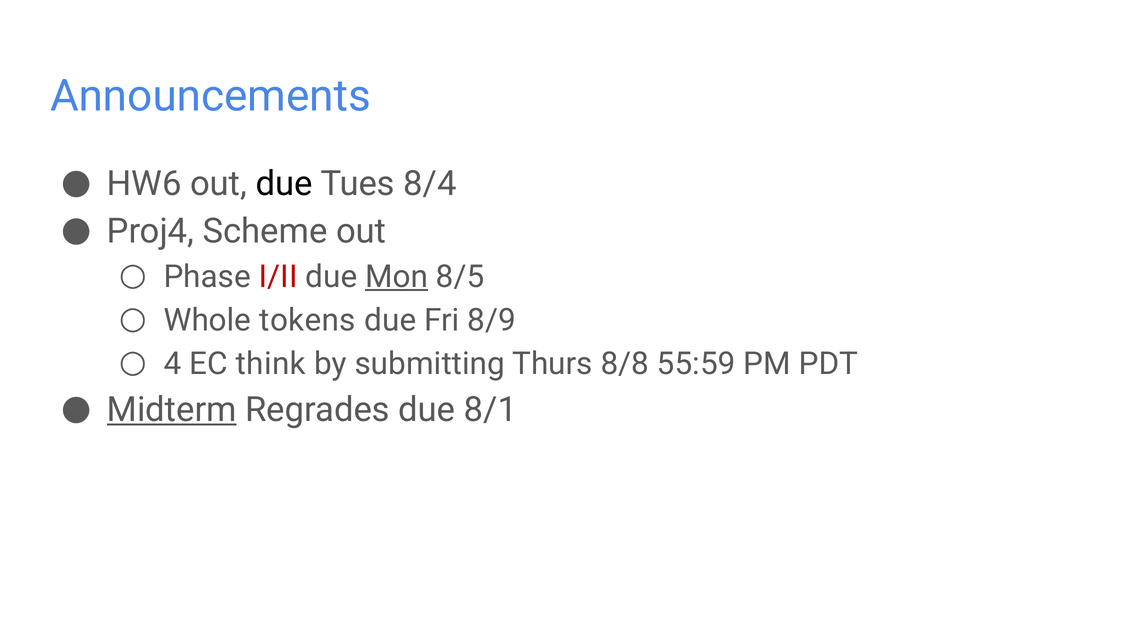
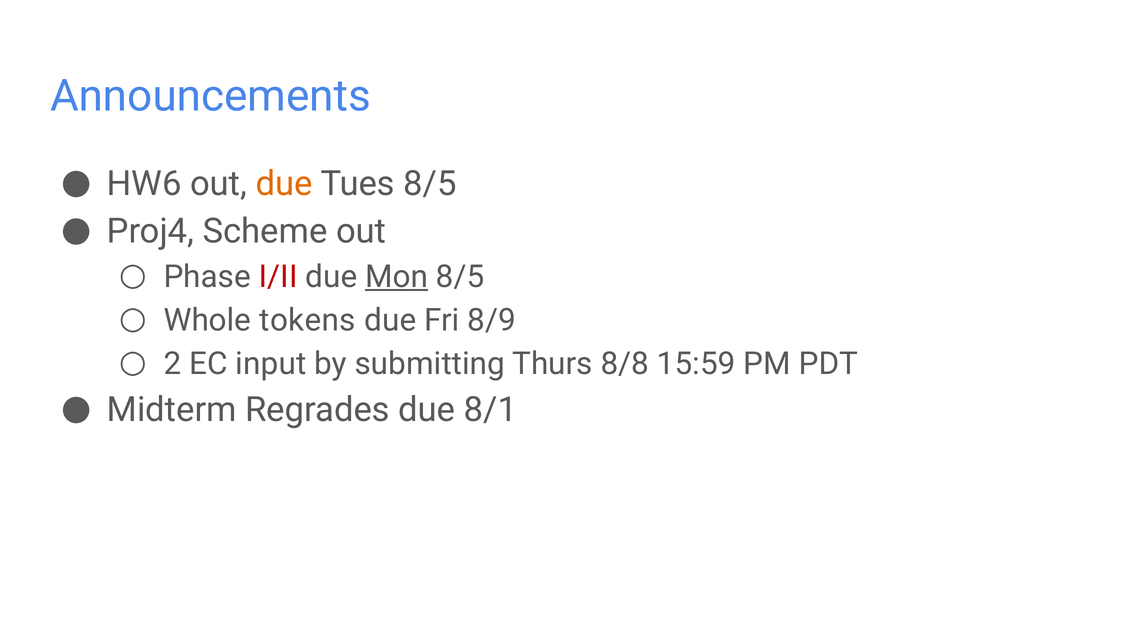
due at (284, 184) colour: black -> orange
Tues 8/4: 8/4 -> 8/5
4: 4 -> 2
think: think -> input
55:59: 55:59 -> 15:59
Midterm underline: present -> none
